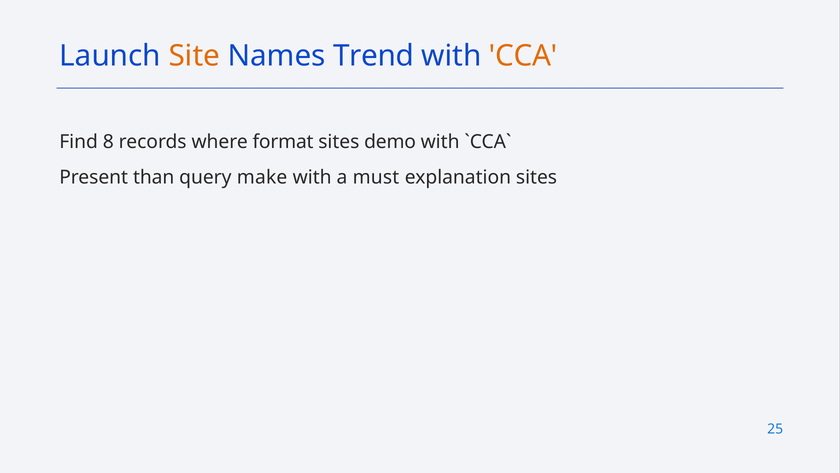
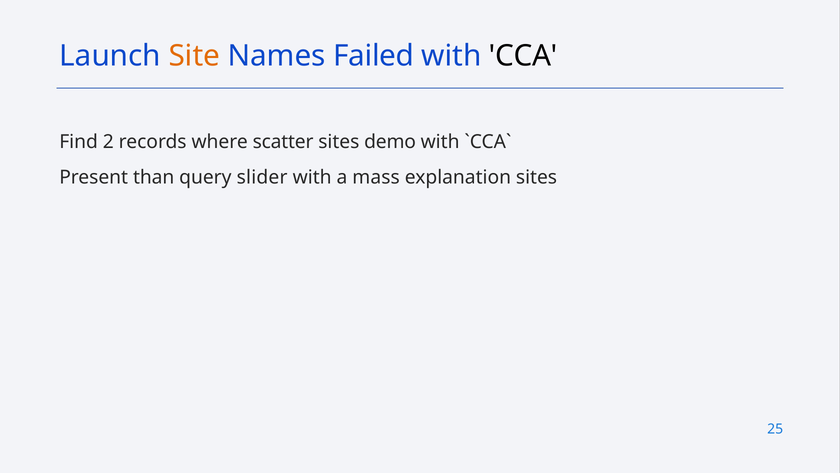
Trend: Trend -> Failed
CCA colour: orange -> black
8: 8 -> 2
format: format -> scatter
make: make -> slider
must: must -> mass
